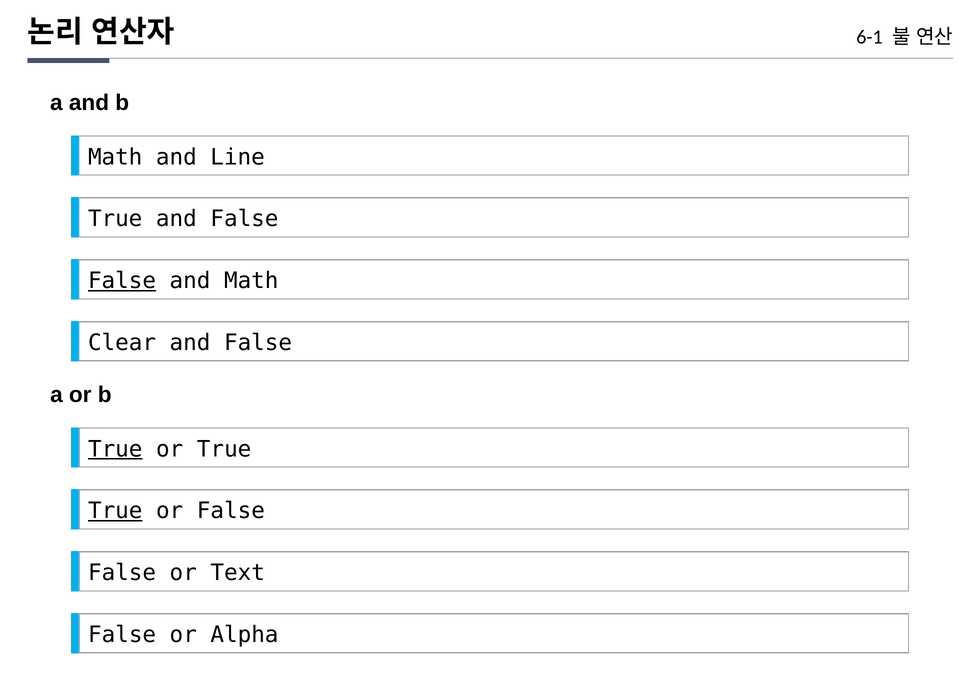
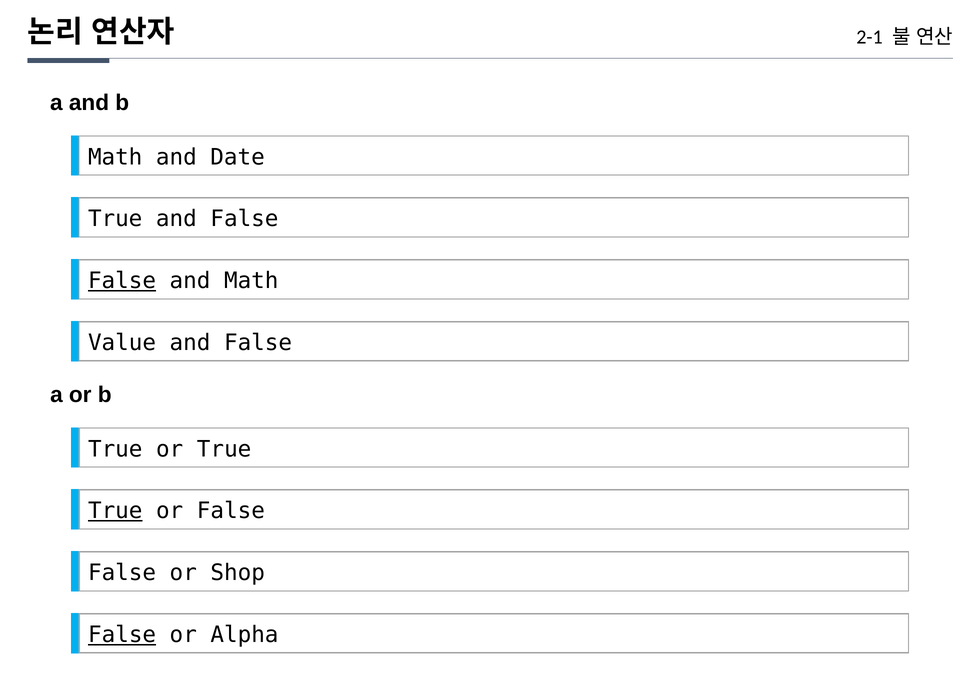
6-1: 6-1 -> 2-1
Line: Line -> Date
Clear: Clear -> Value
True at (115, 449) underline: present -> none
Text: Text -> Shop
False at (122, 634) underline: none -> present
